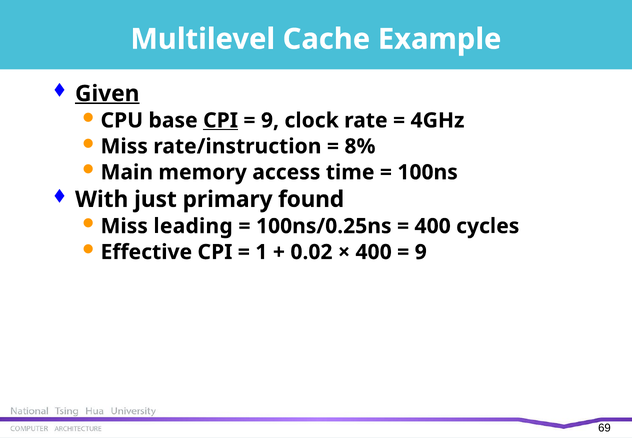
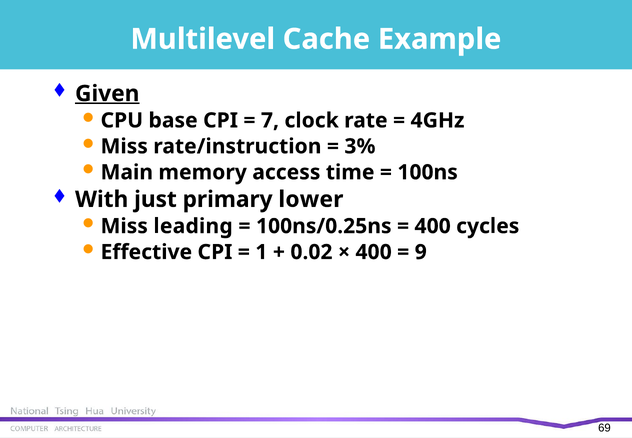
CPI at (221, 120) underline: present -> none
9 at (270, 120): 9 -> 7
8%: 8% -> 3%
found: found -> lower
